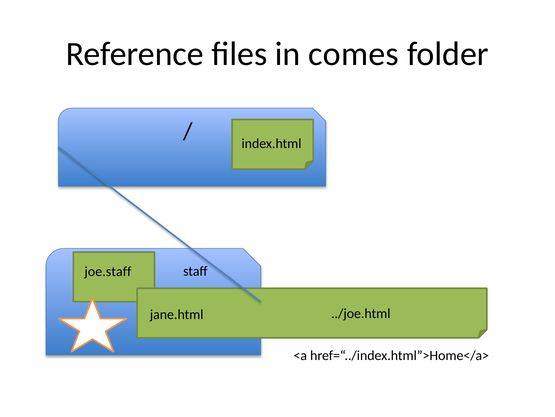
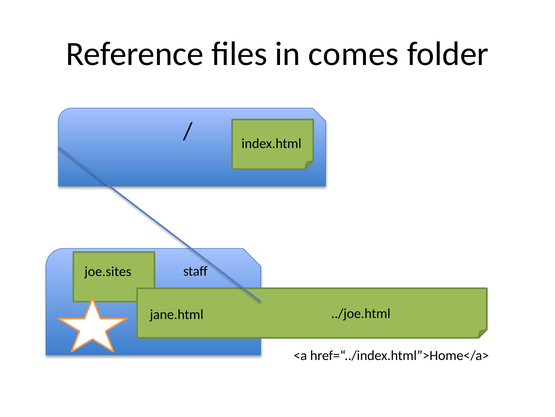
joe.staff: joe.staff -> joe.sites
